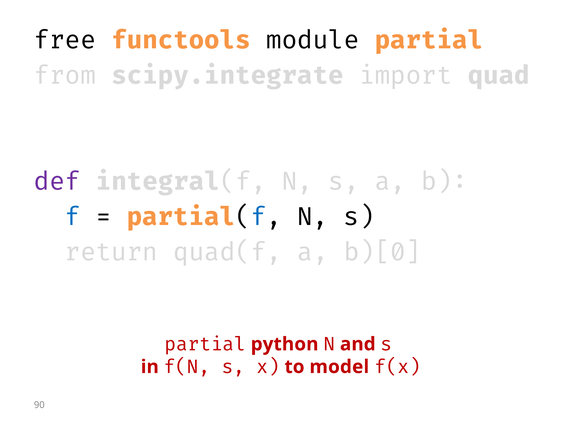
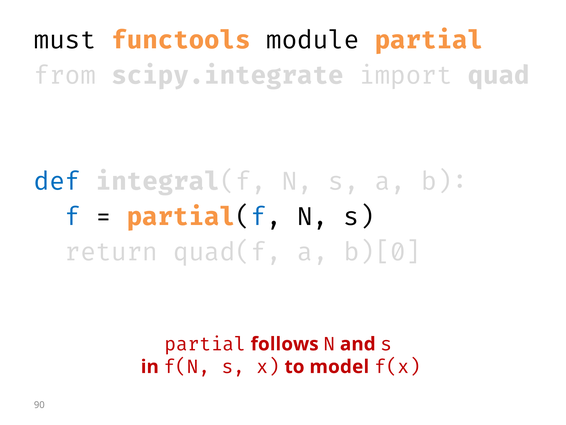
free: free -> must
def colour: purple -> blue
python: python -> follows
